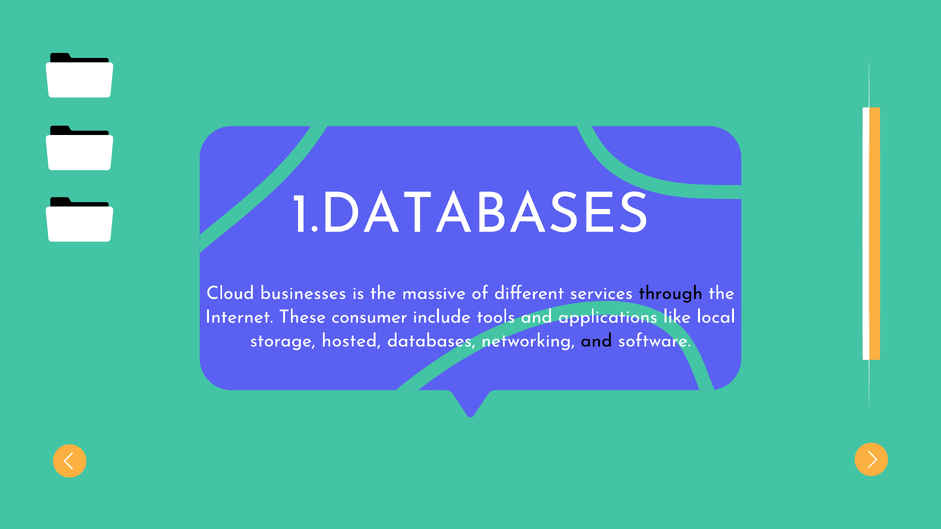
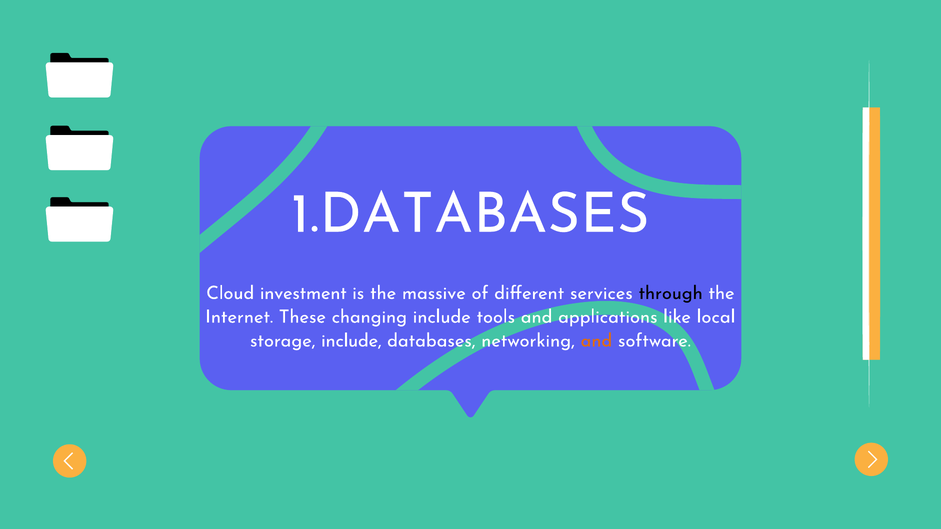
businesses: businesses -> investment
consumer: consumer -> changing
storage hosted: hosted -> include
and at (596, 341) colour: black -> orange
